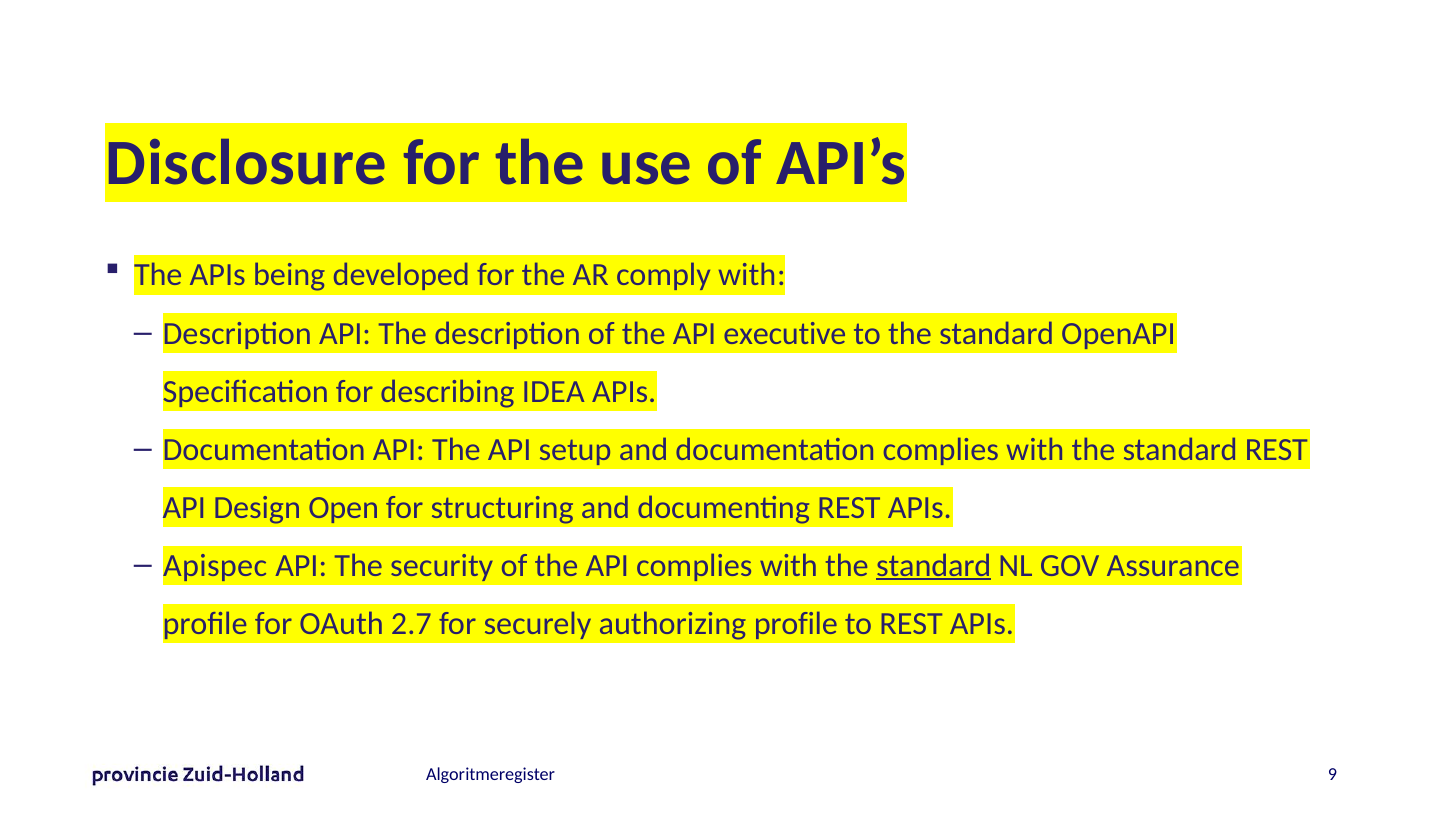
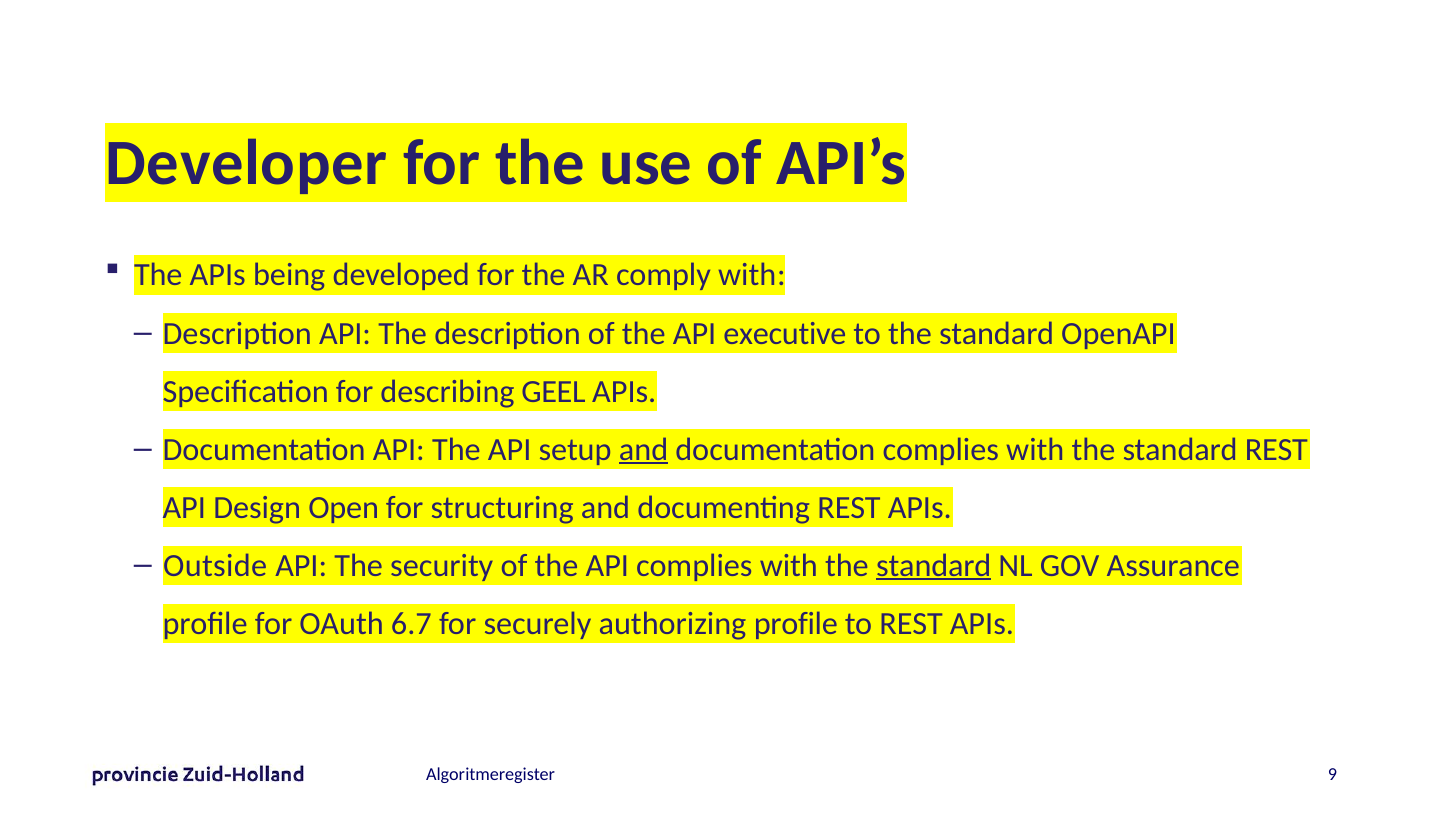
Disclosure: Disclosure -> Developer
IDEA: IDEA -> GEEL
and at (644, 449) underline: none -> present
Apispec: Apispec -> Outside
2.7: 2.7 -> 6.7
